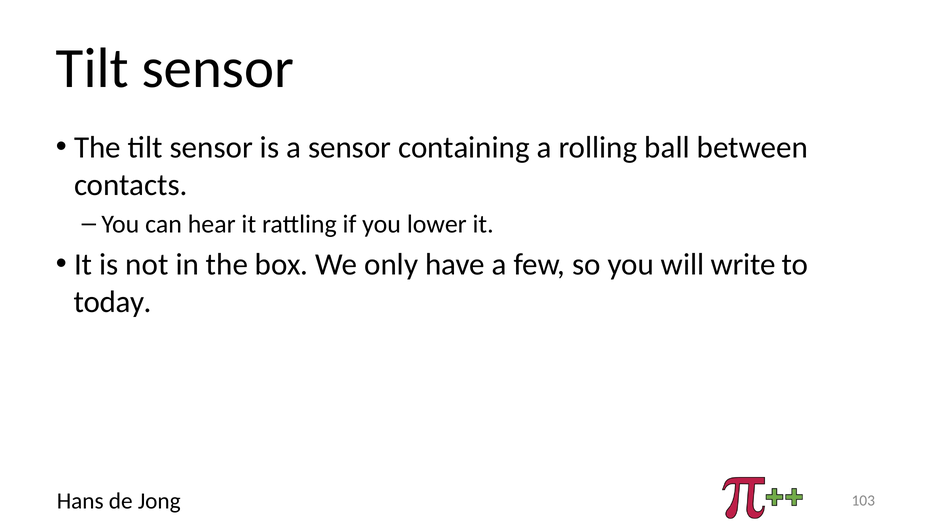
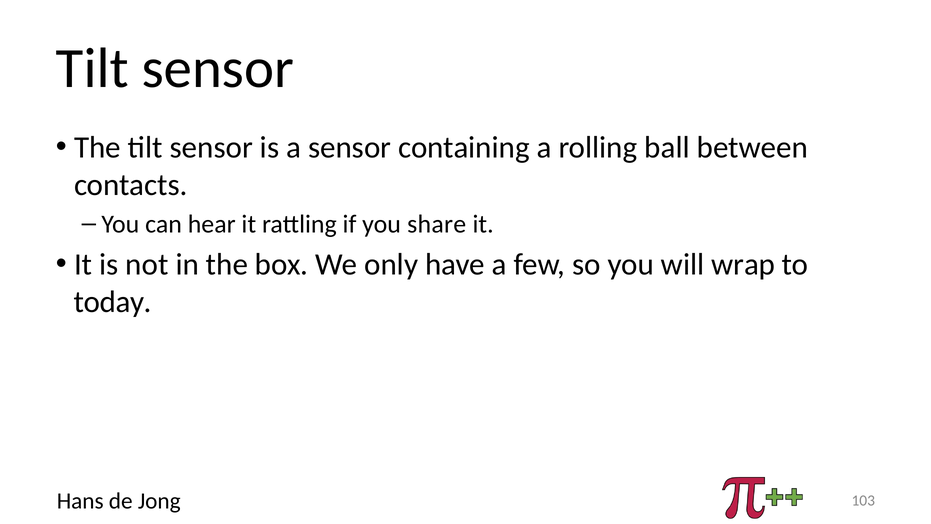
lower: lower -> share
write: write -> wrap
